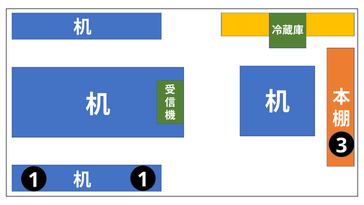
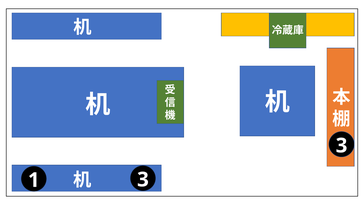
1 1: 1 -> 3
